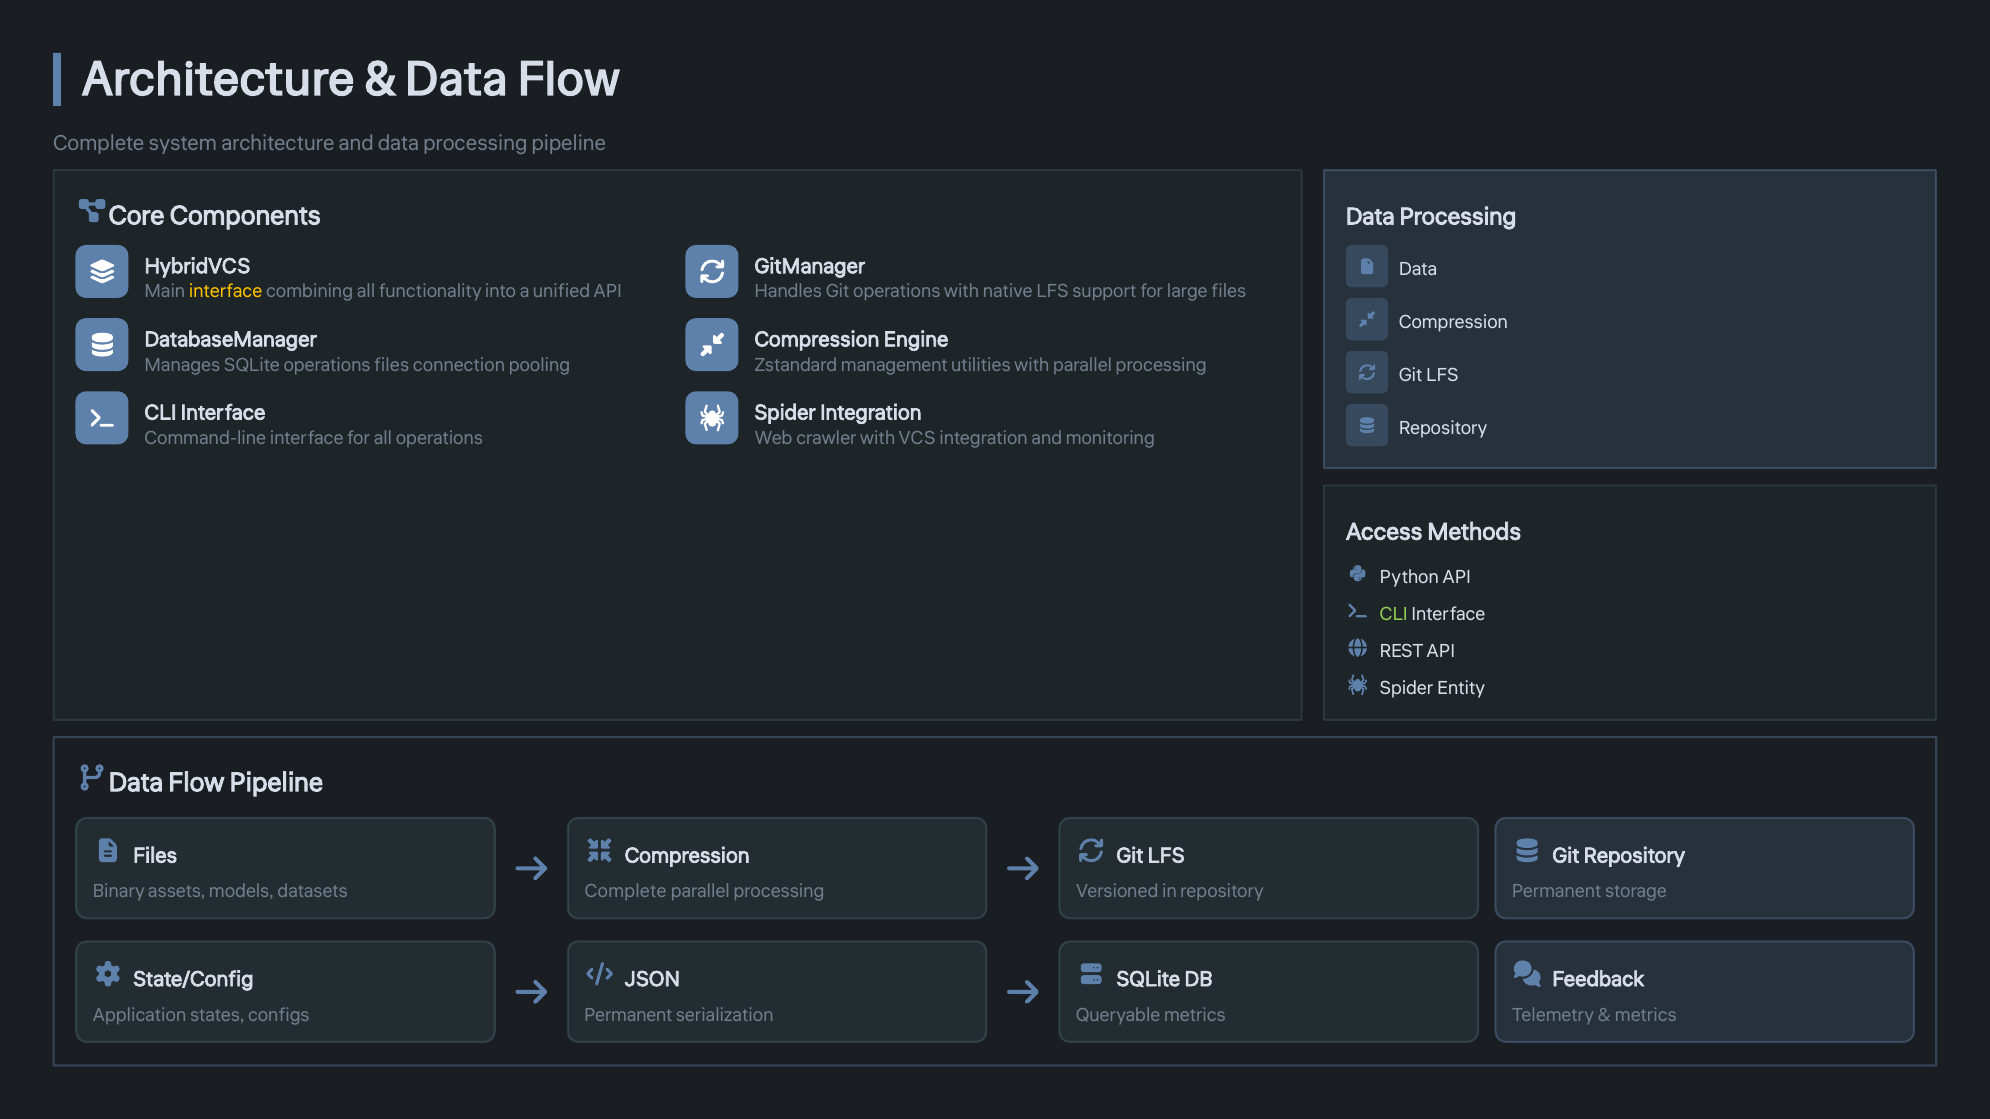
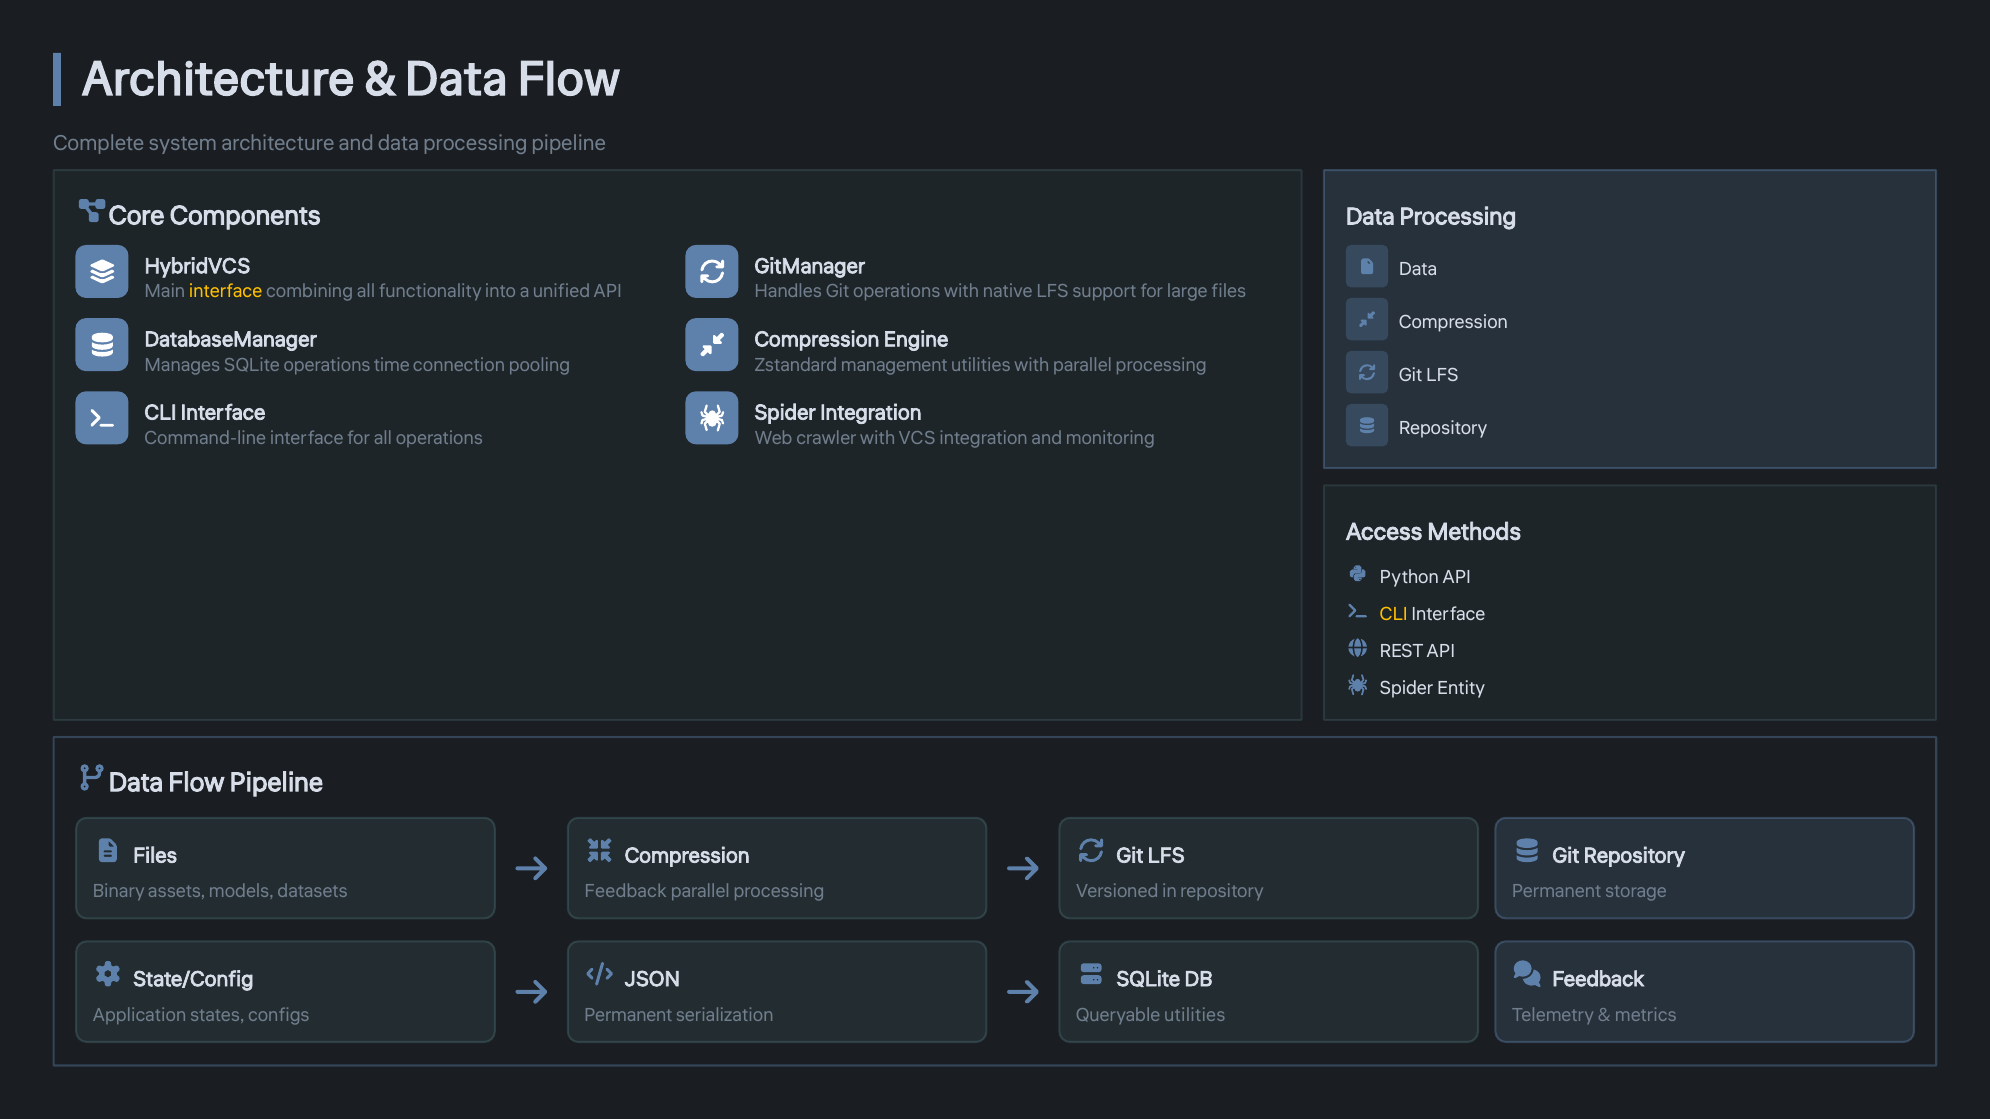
operations files: files -> time
CLI at (1394, 614) colour: light green -> yellow
Complete at (626, 892): Complete -> Feedback
Queryable metrics: metrics -> utilities
